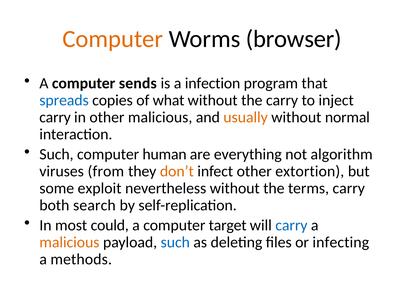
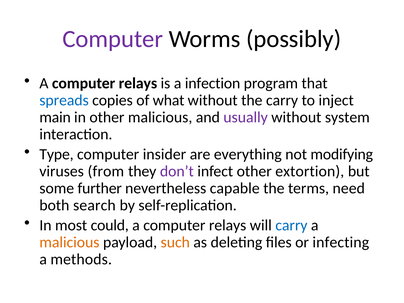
Computer at (113, 39) colour: orange -> purple
browser: browser -> possibly
sends at (138, 83): sends -> relays
carry at (55, 117): carry -> main
usually colour: orange -> purple
normal: normal -> system
Such at (56, 154): Such -> Type
human: human -> insider
algorithm: algorithm -> modifying
don’t colour: orange -> purple
exploit: exploit -> further
nevertheless without: without -> capable
terms carry: carry -> need
target at (228, 225): target -> relays
such at (175, 242) colour: blue -> orange
